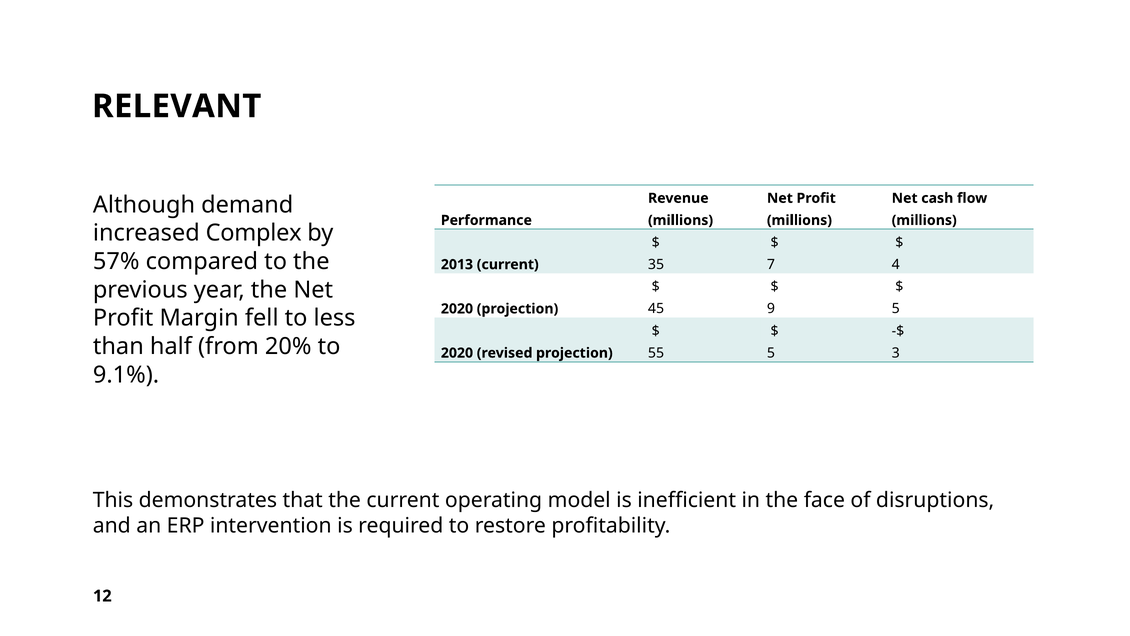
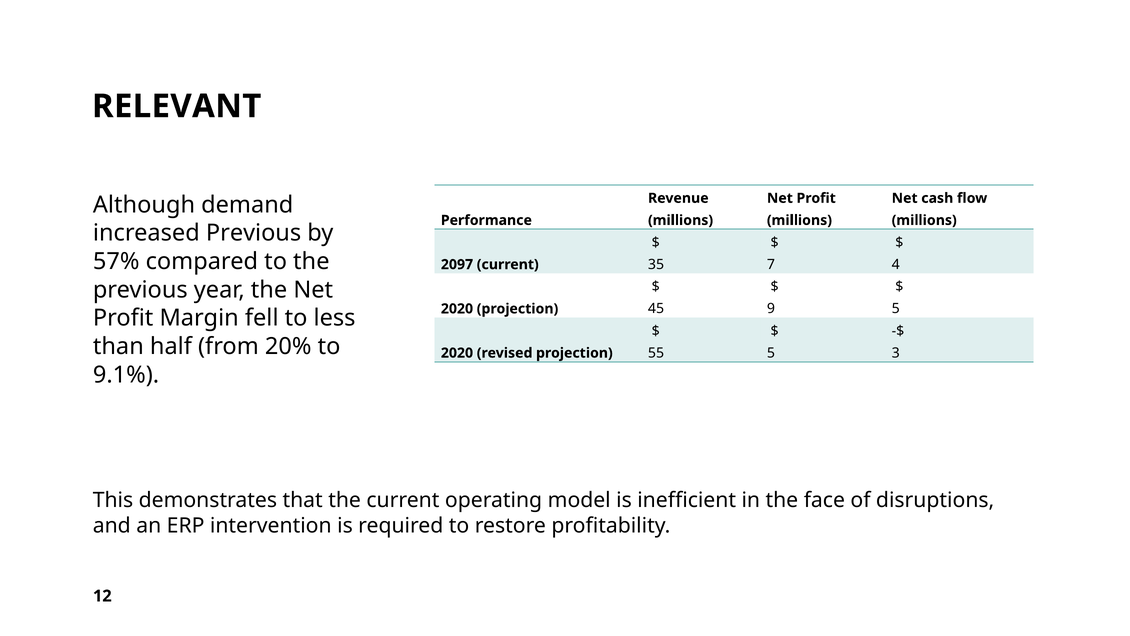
increased Complex: Complex -> Previous
2013: 2013 -> 2097
